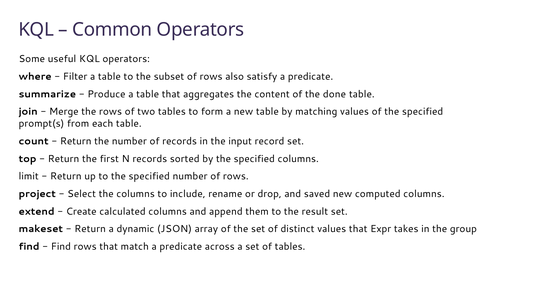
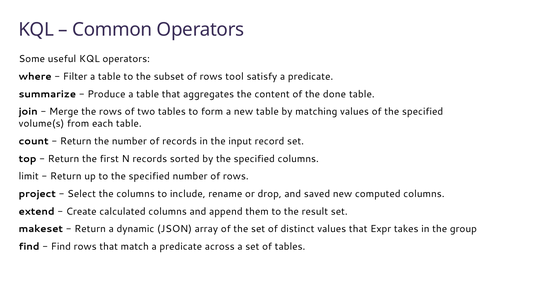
also: also -> tool
prompt(s: prompt(s -> volume(s
